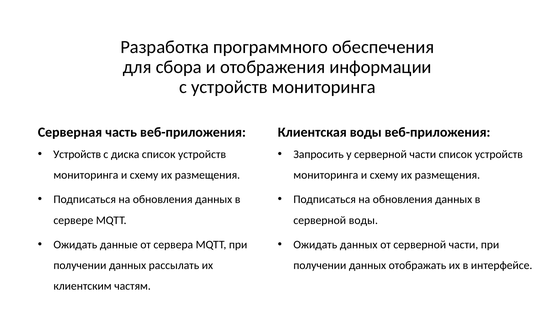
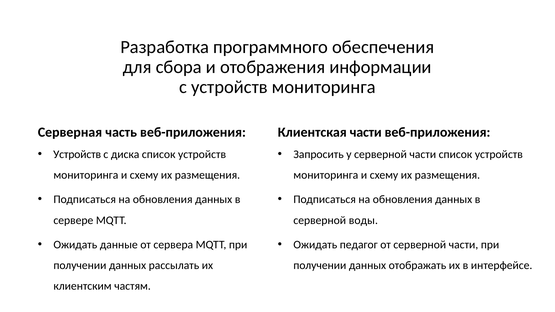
Клиентская воды: воды -> части
Ожидать данных: данных -> педагог
